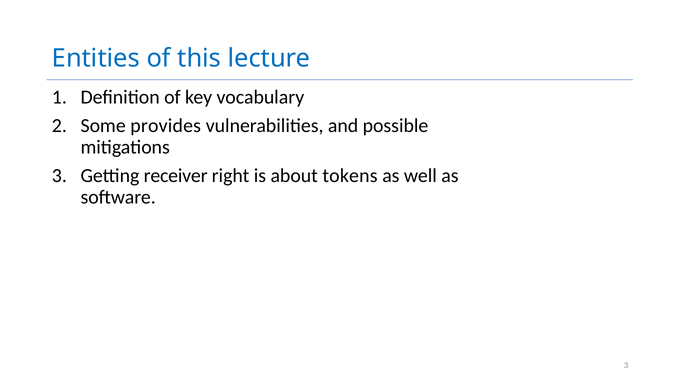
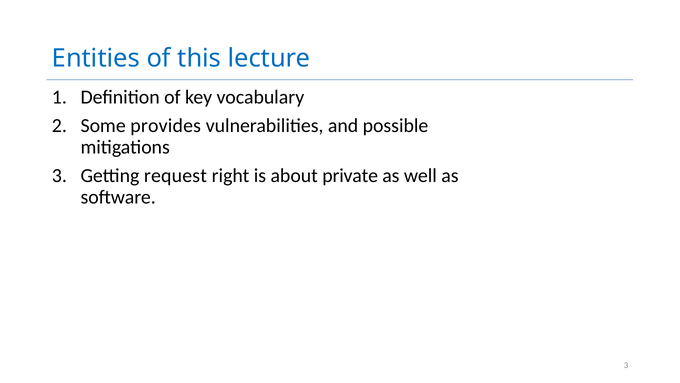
receiver: receiver -> request
tokens: tokens -> private
